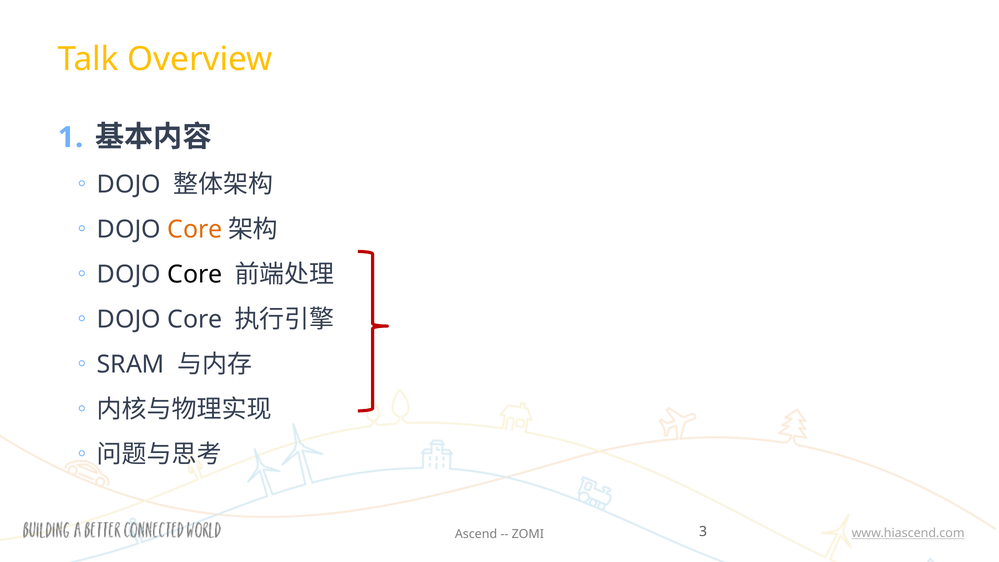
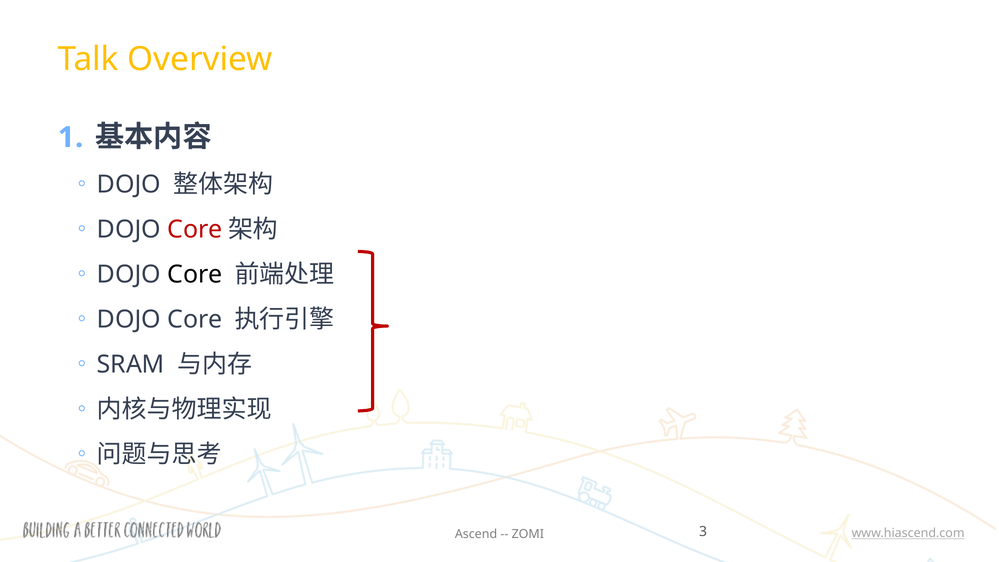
Core at (195, 229) colour: orange -> red
